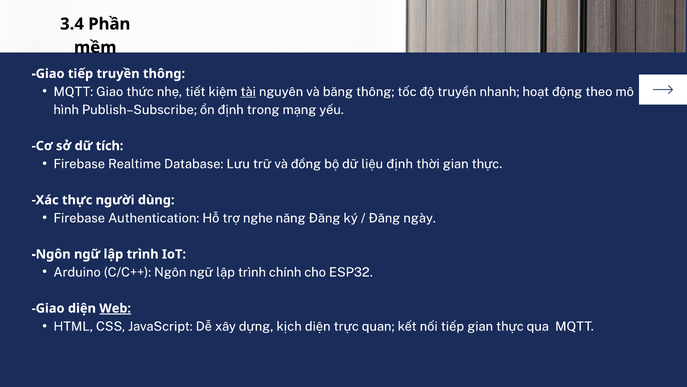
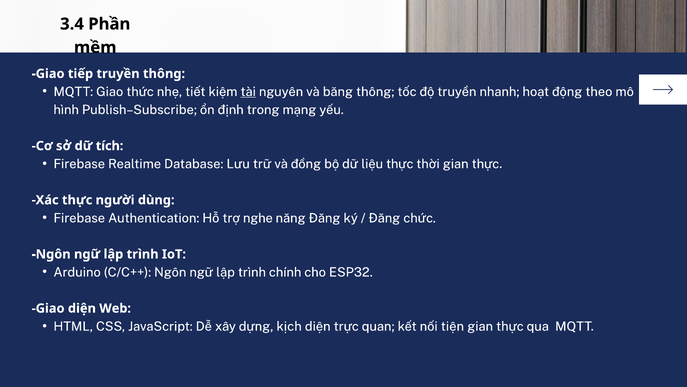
liệu định: định -> thực
ngày: ngày -> chức
Web underline: present -> none
nối tiếp: tiếp -> tiện
